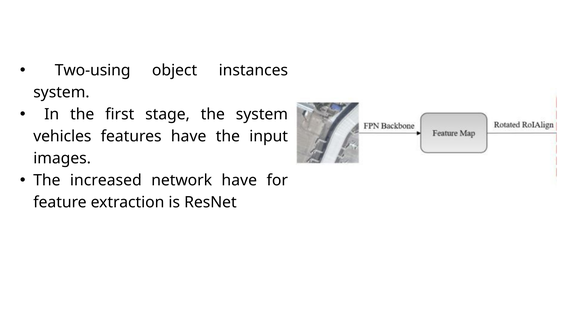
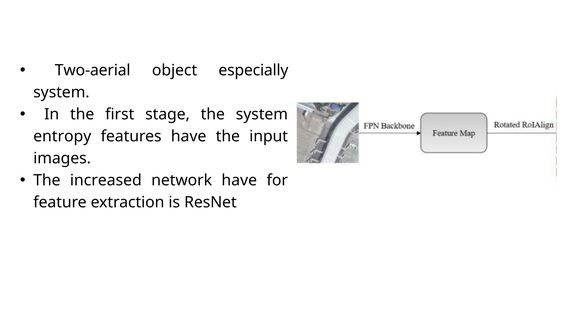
Two-using: Two-using -> Two-aerial
instances: instances -> especially
vehicles: vehicles -> entropy
